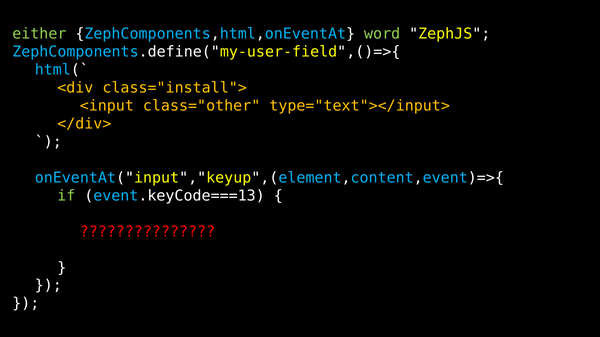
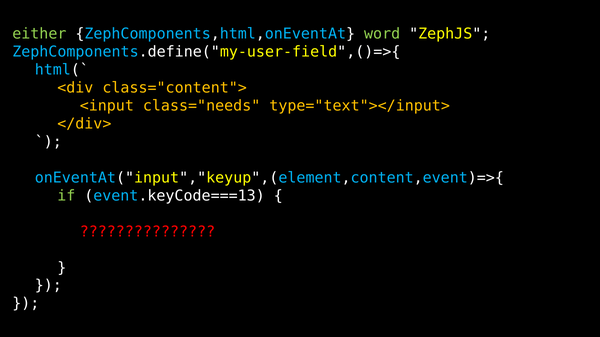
class="install">: class="install"> -> class="content">
class="other: class="other -> class="needs
